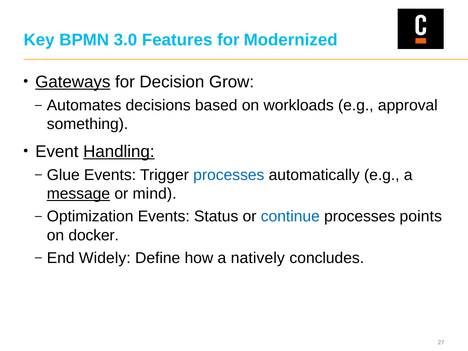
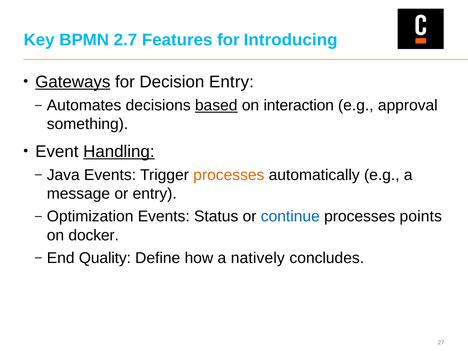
3.0: 3.0 -> 2.7
Modernized: Modernized -> Introducing
Decision Grow: Grow -> Entry
based underline: none -> present
workloads: workloads -> interaction
Glue: Glue -> Java
processes at (229, 175) colour: blue -> orange
message underline: present -> none
or mind: mind -> entry
Widely: Widely -> Quality
